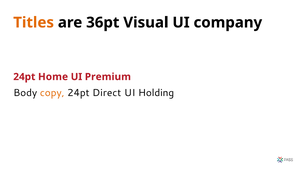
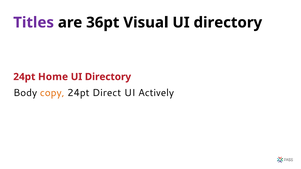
Titles colour: orange -> purple
company at (228, 23): company -> directory
Premium at (108, 77): Premium -> Directory
Holding: Holding -> Actively
